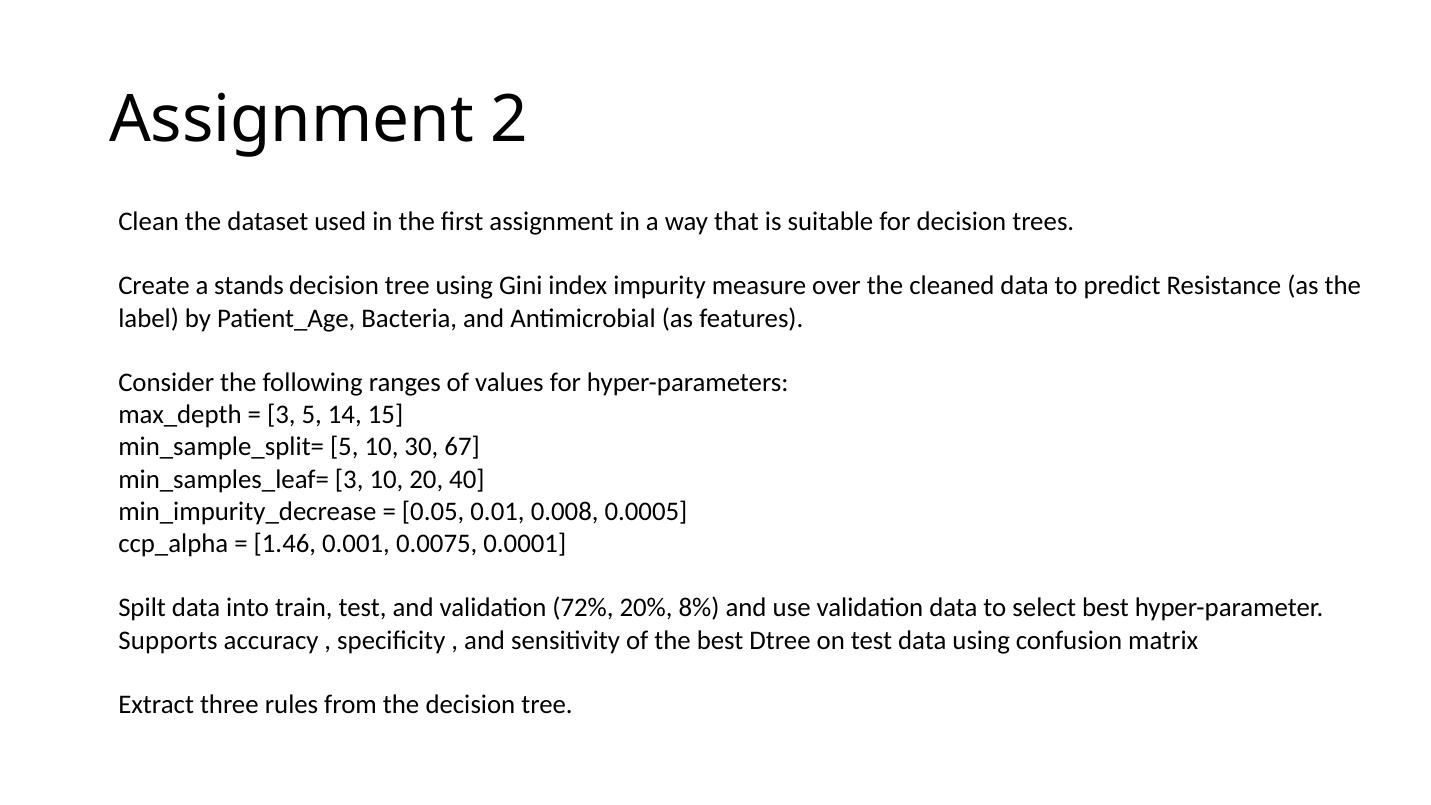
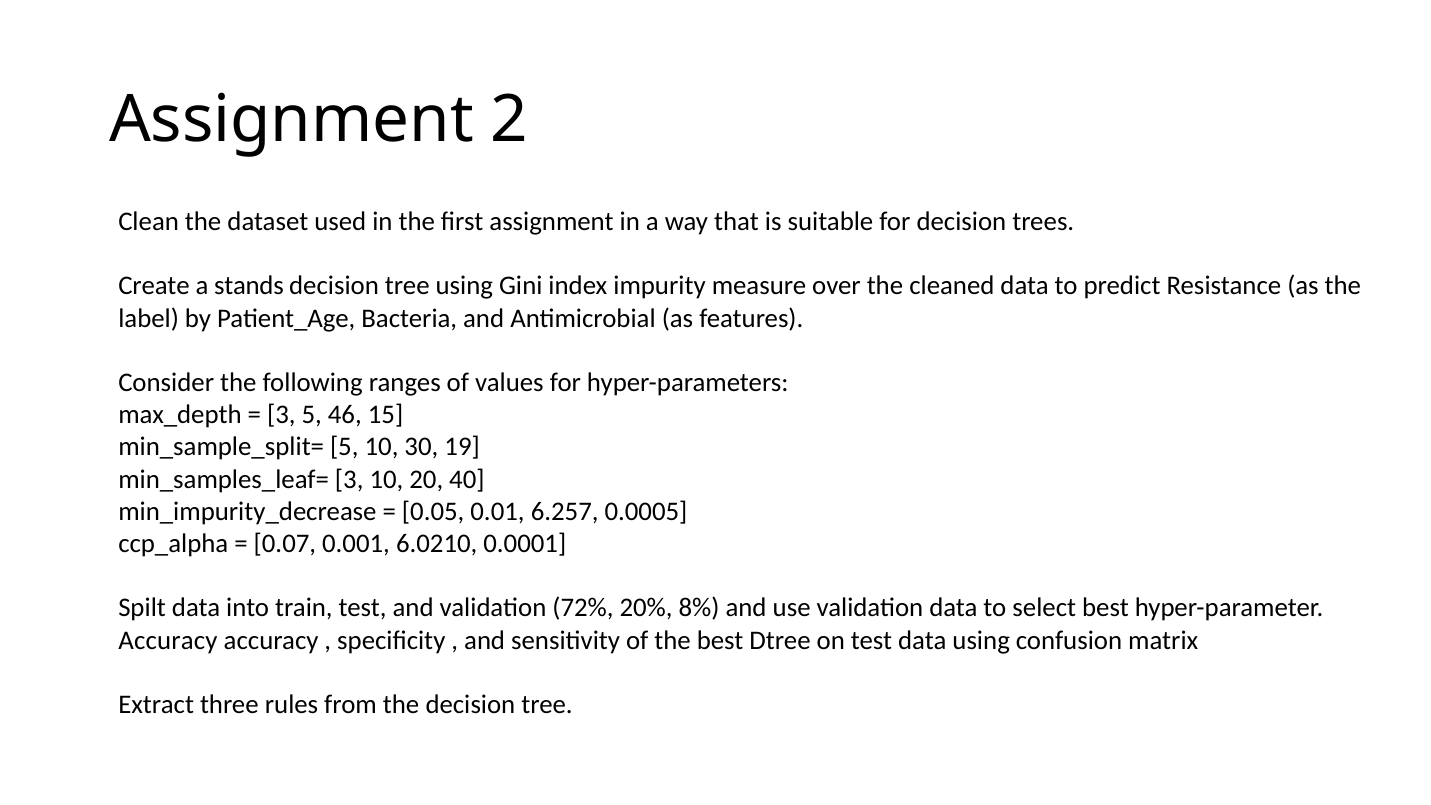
14: 14 -> 46
67: 67 -> 19
0.008: 0.008 -> 6.257
1.46: 1.46 -> 0.07
0.0075: 0.0075 -> 6.0210
Supports at (168, 640): Supports -> Accuracy
